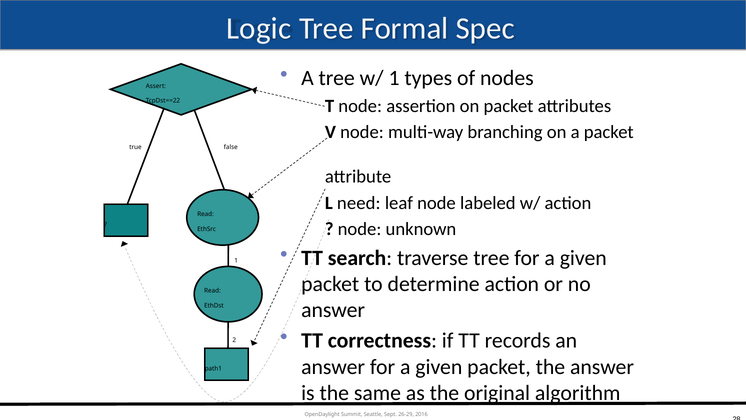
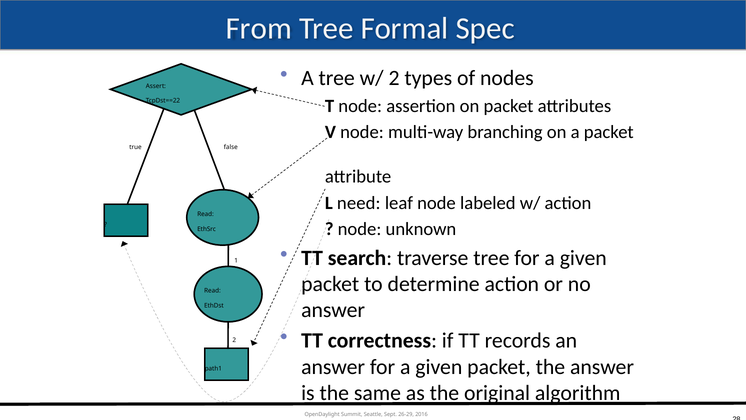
Logic: Logic -> From
w/ 1: 1 -> 2
